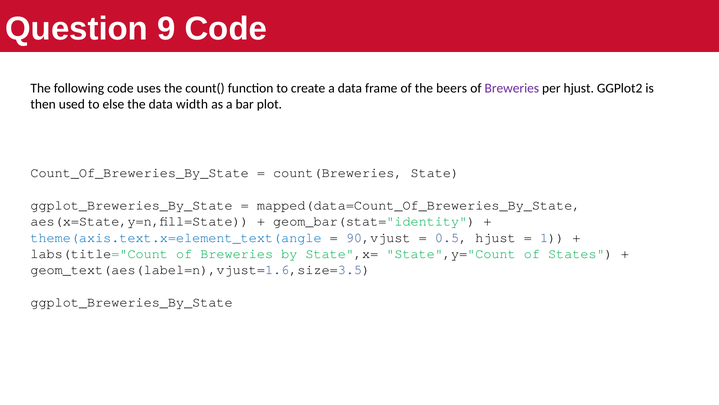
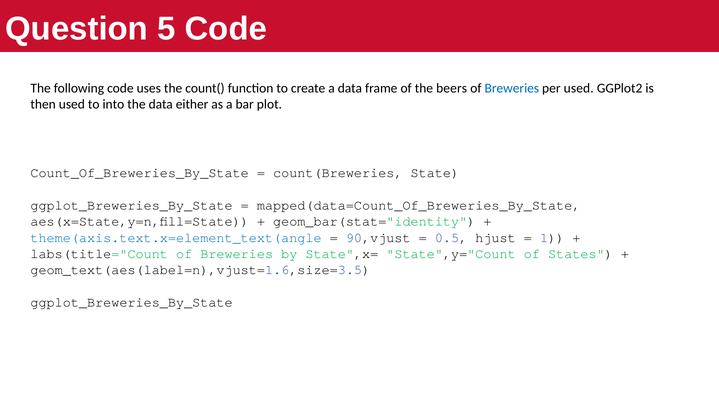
9: 9 -> 5
Breweries at (512, 88) colour: purple -> blue
per hjust: hjust -> used
else: else -> into
width: width -> either
